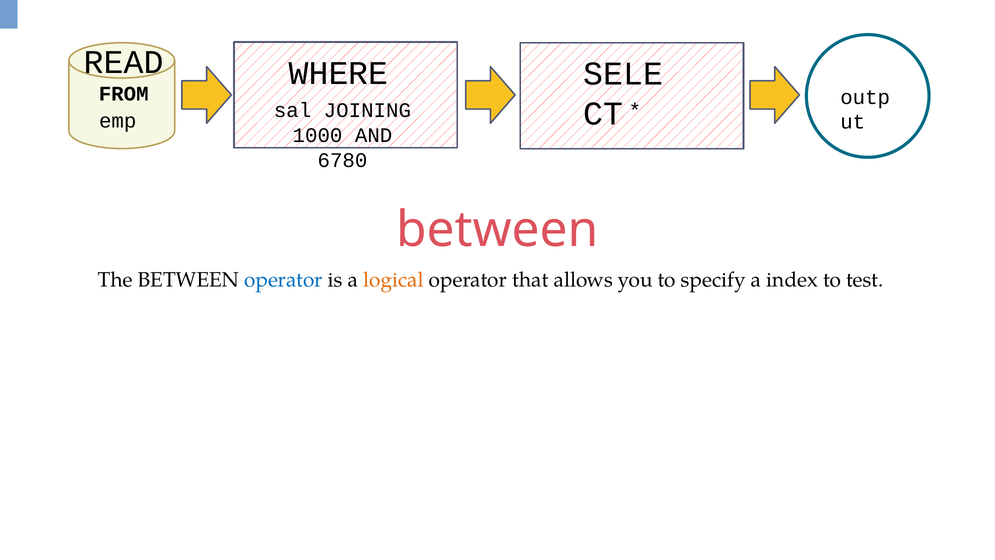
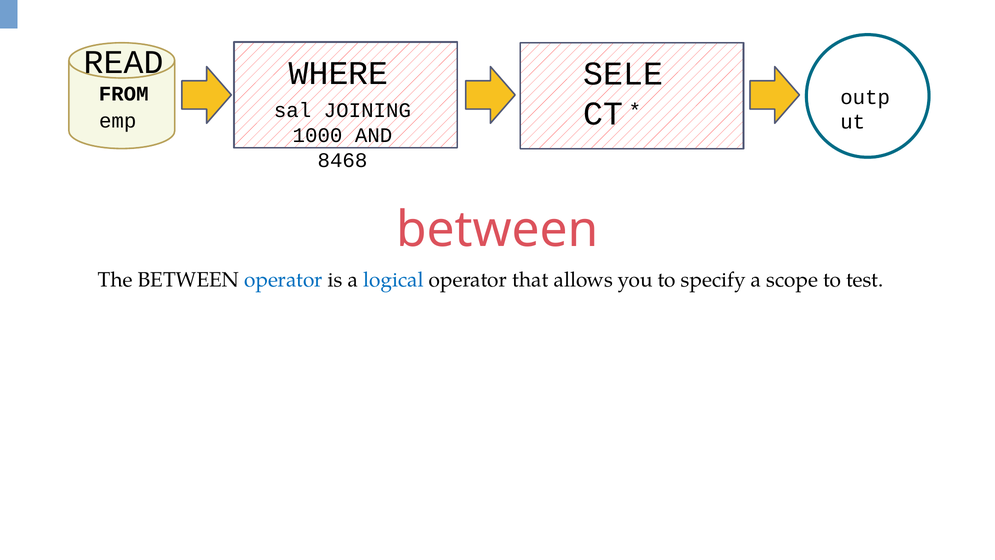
6780: 6780 -> 8468
logical colour: orange -> blue
index: index -> scope
